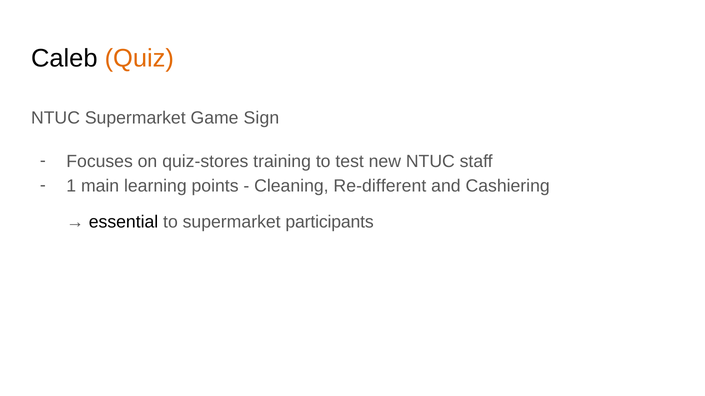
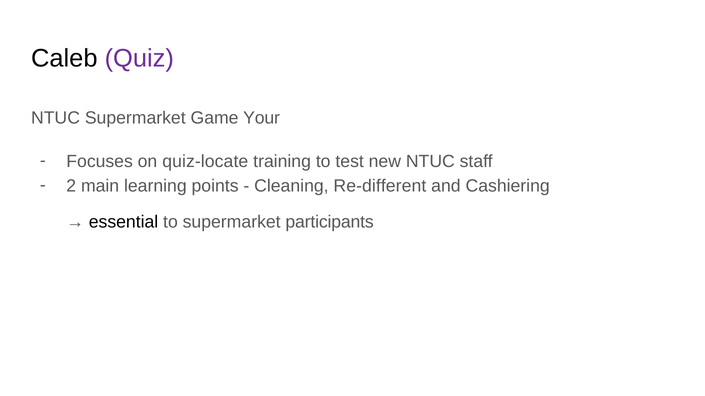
Quiz colour: orange -> purple
Sign: Sign -> Your
quiz-stores: quiz-stores -> quiz-locate
1: 1 -> 2
